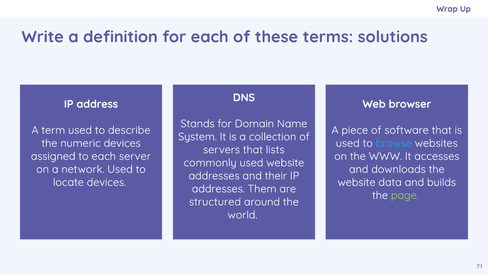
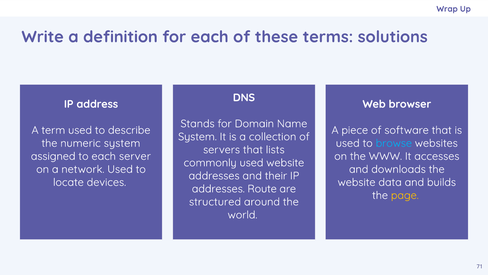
numeric devices: devices -> system
Them: Them -> Route
page colour: light green -> yellow
